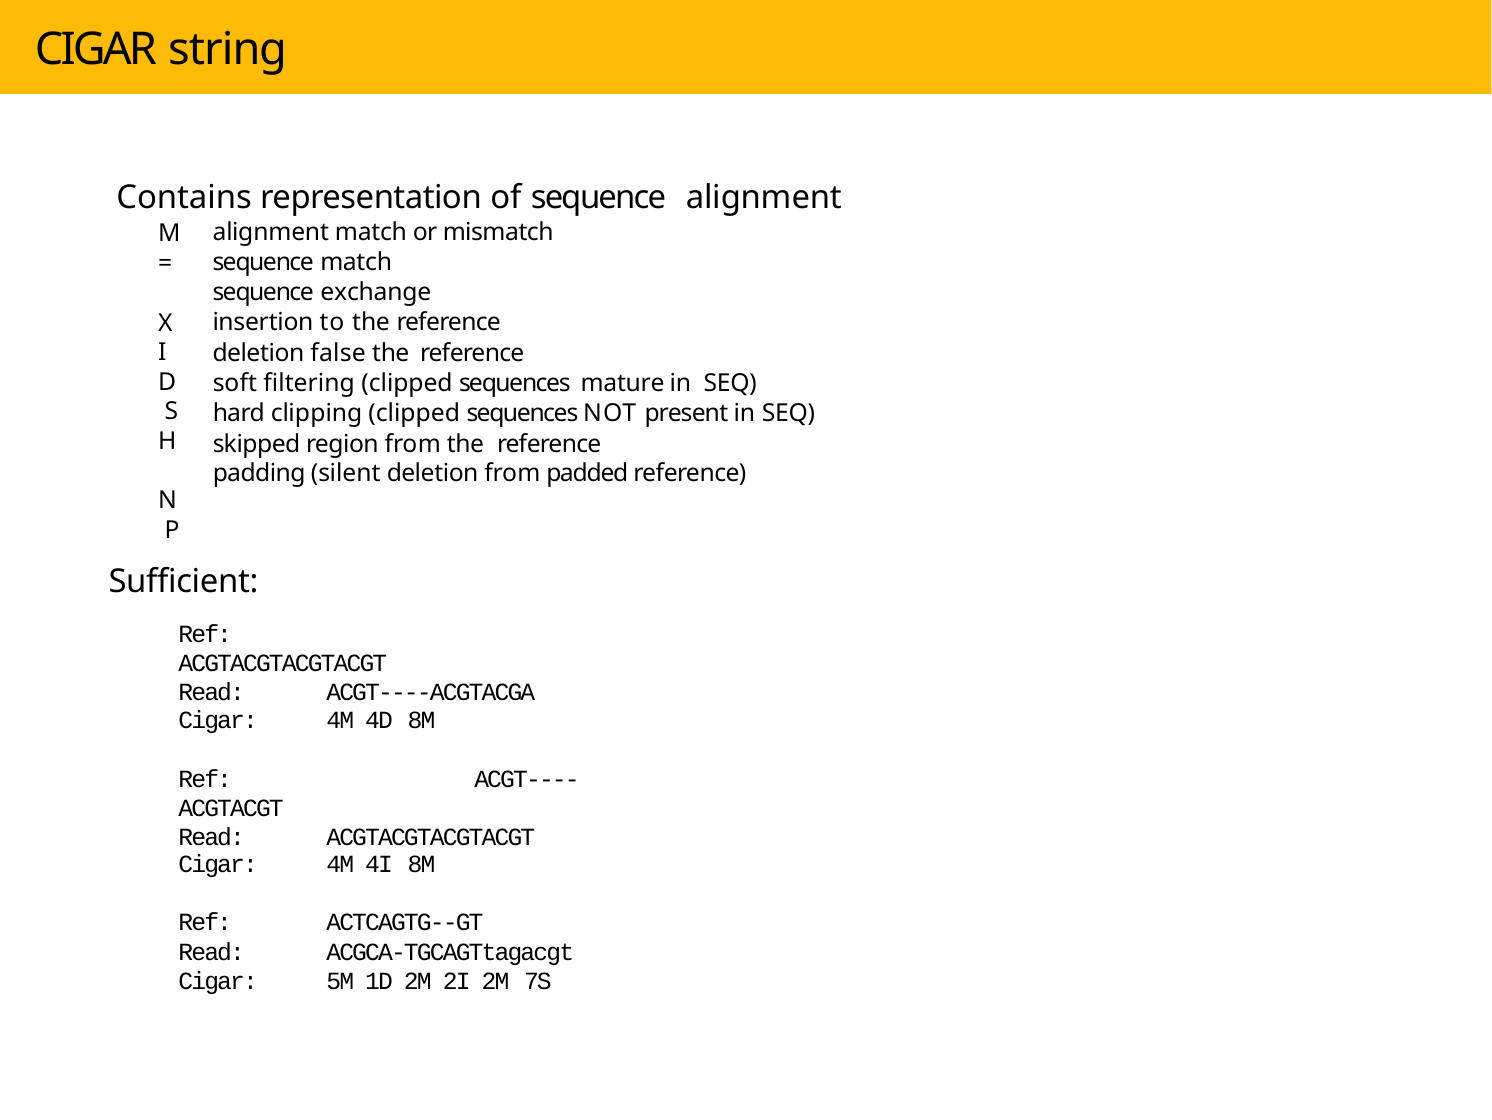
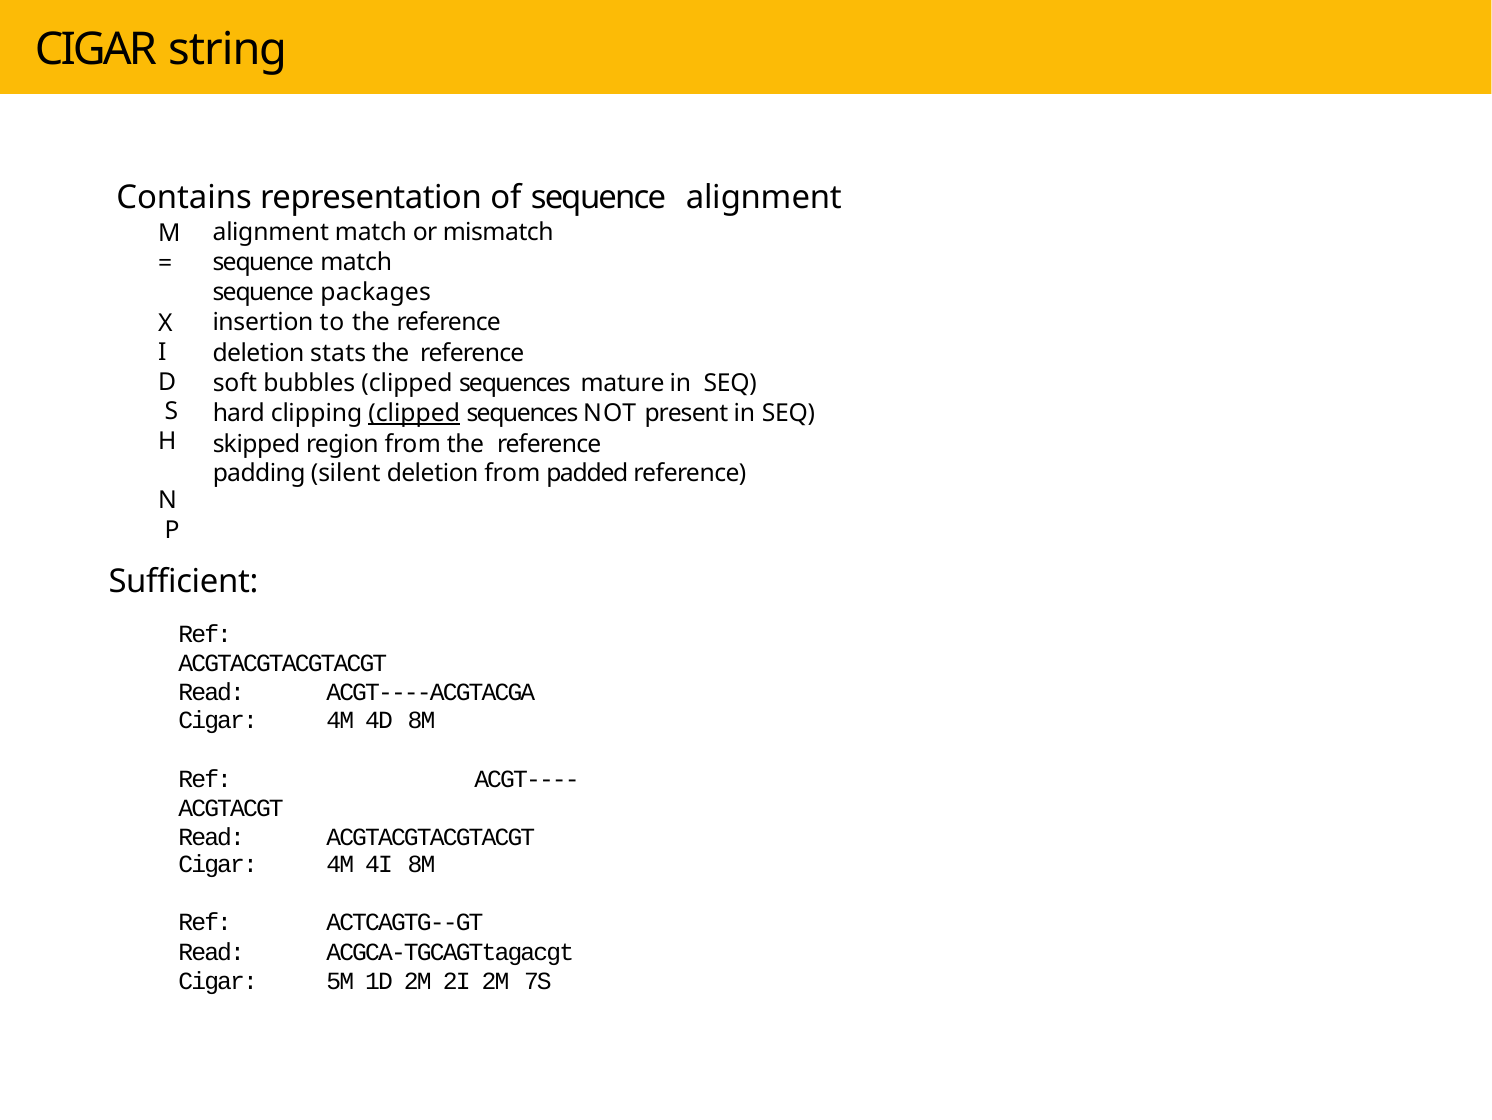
exchange: exchange -> packages
false: false -> stats
filtering: filtering -> bubbles
clipped at (414, 413) underline: none -> present
